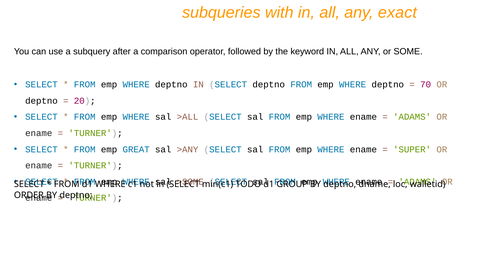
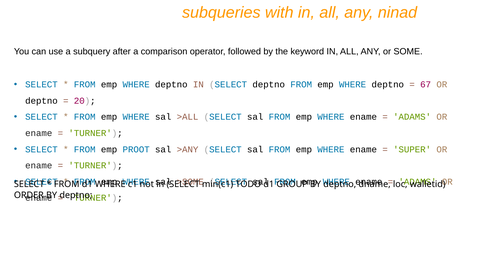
exact: exact -> ninad
70: 70 -> 67
GREAT: GREAT -> PROOT
